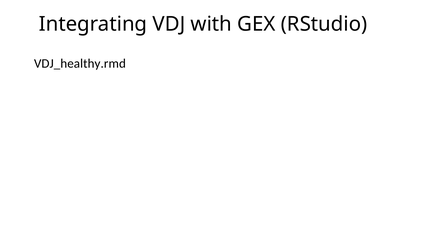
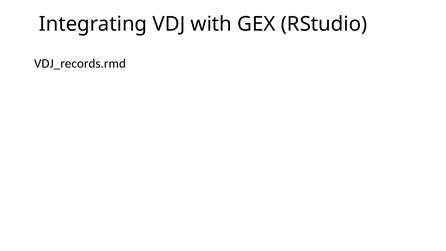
VDJ_healthy.rmd: VDJ_healthy.rmd -> VDJ_records.rmd
